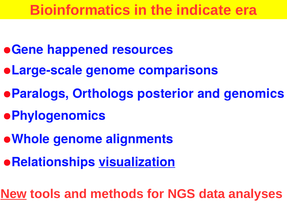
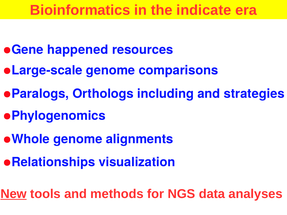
posterior: posterior -> including
genomics: genomics -> strategies
visualization underline: present -> none
